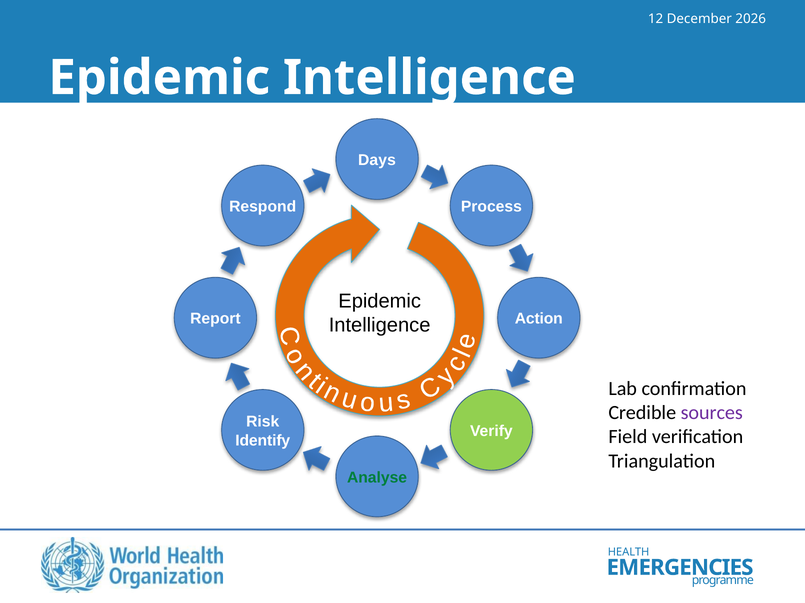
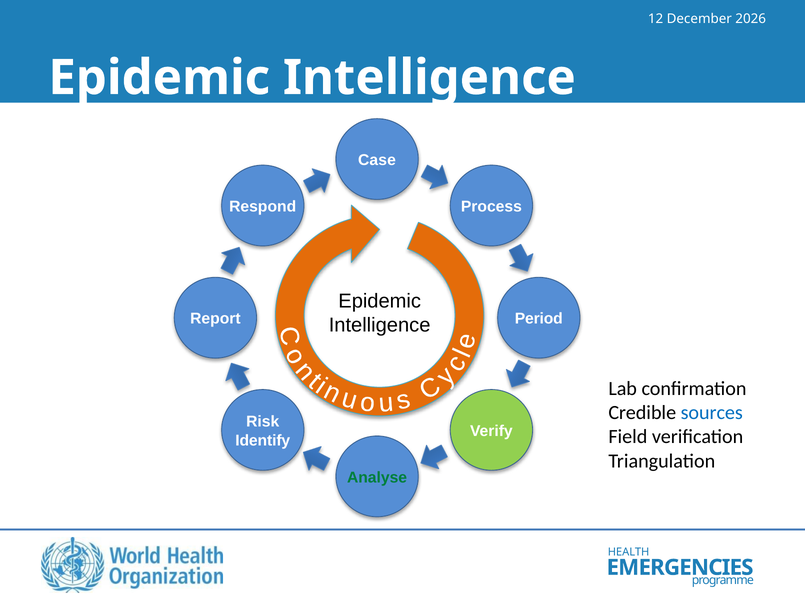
Days: Days -> Case
Action: Action -> Period
sources colour: purple -> blue
